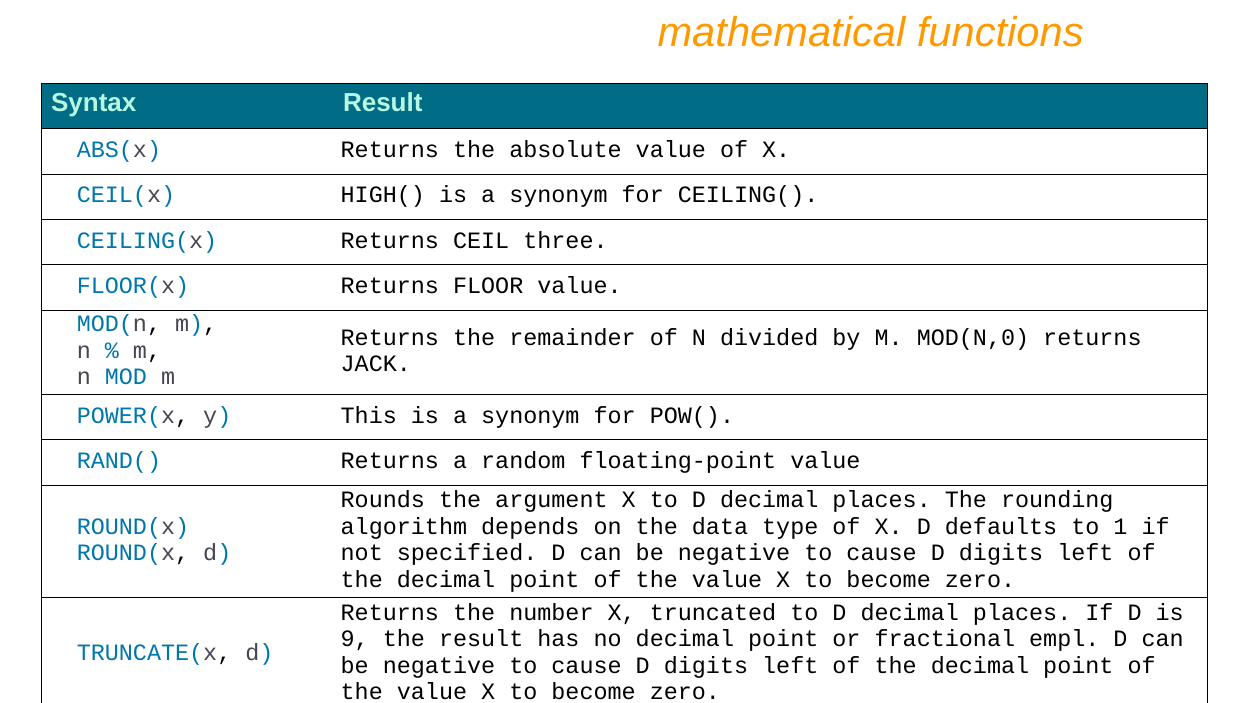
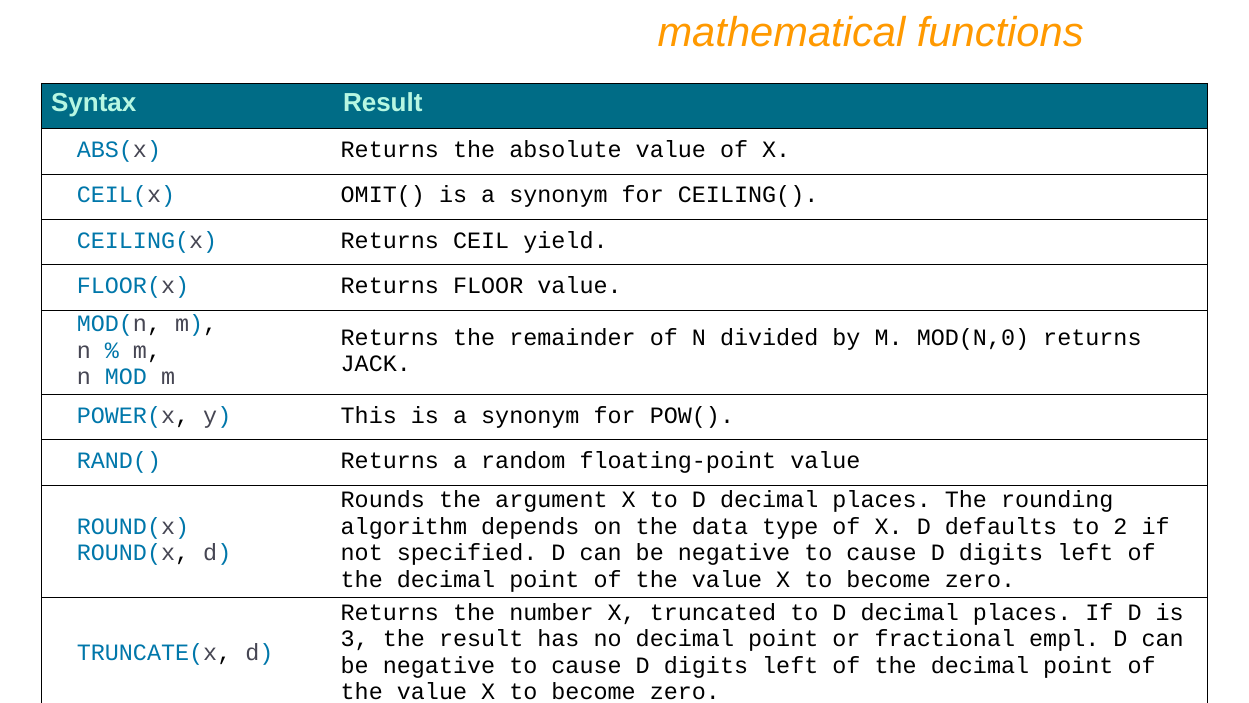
HIGH(: HIGH( -> OMIT(
three: three -> yield
1: 1 -> 2
9: 9 -> 3
